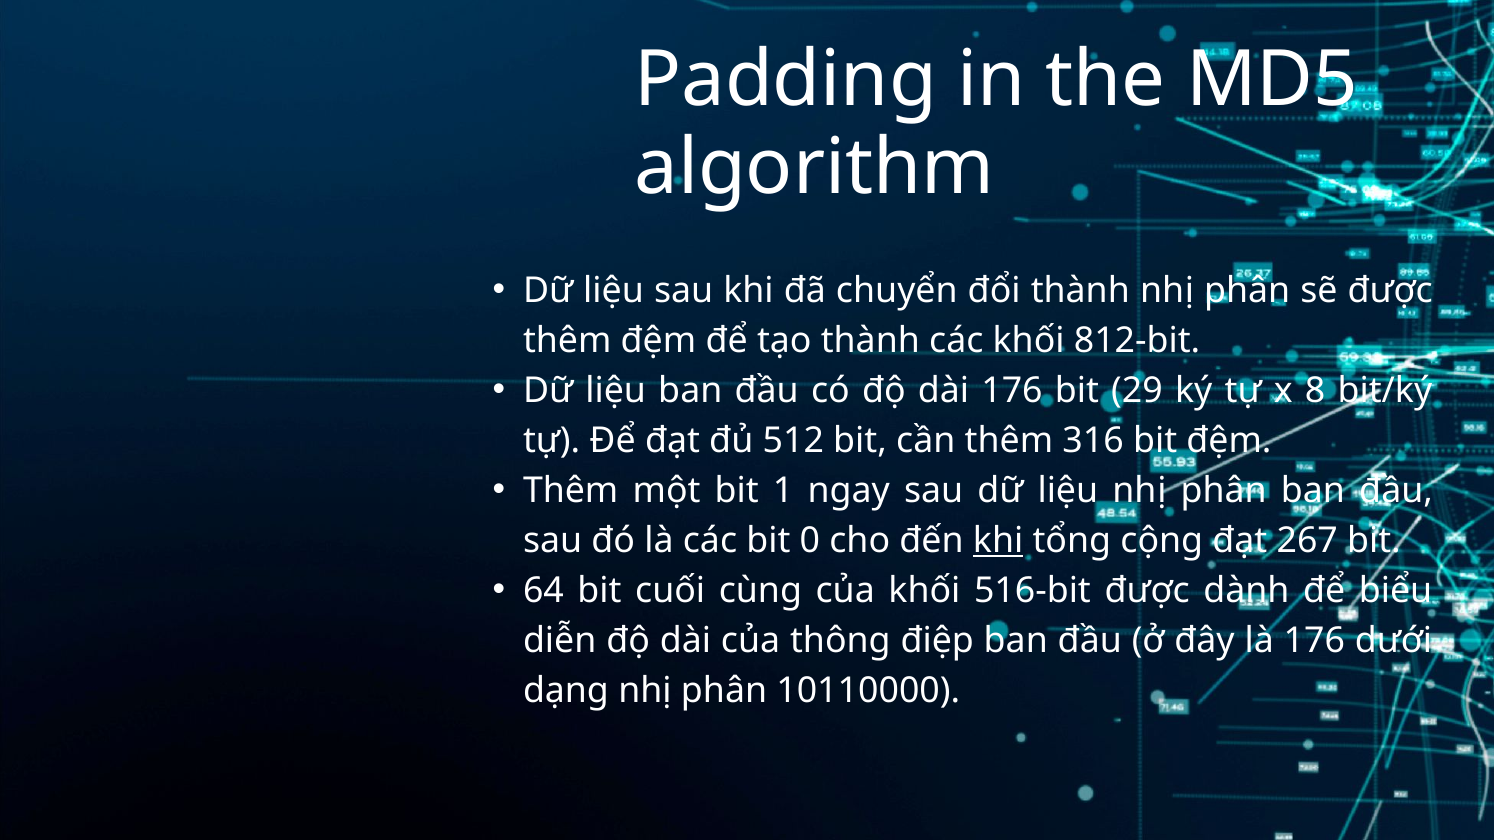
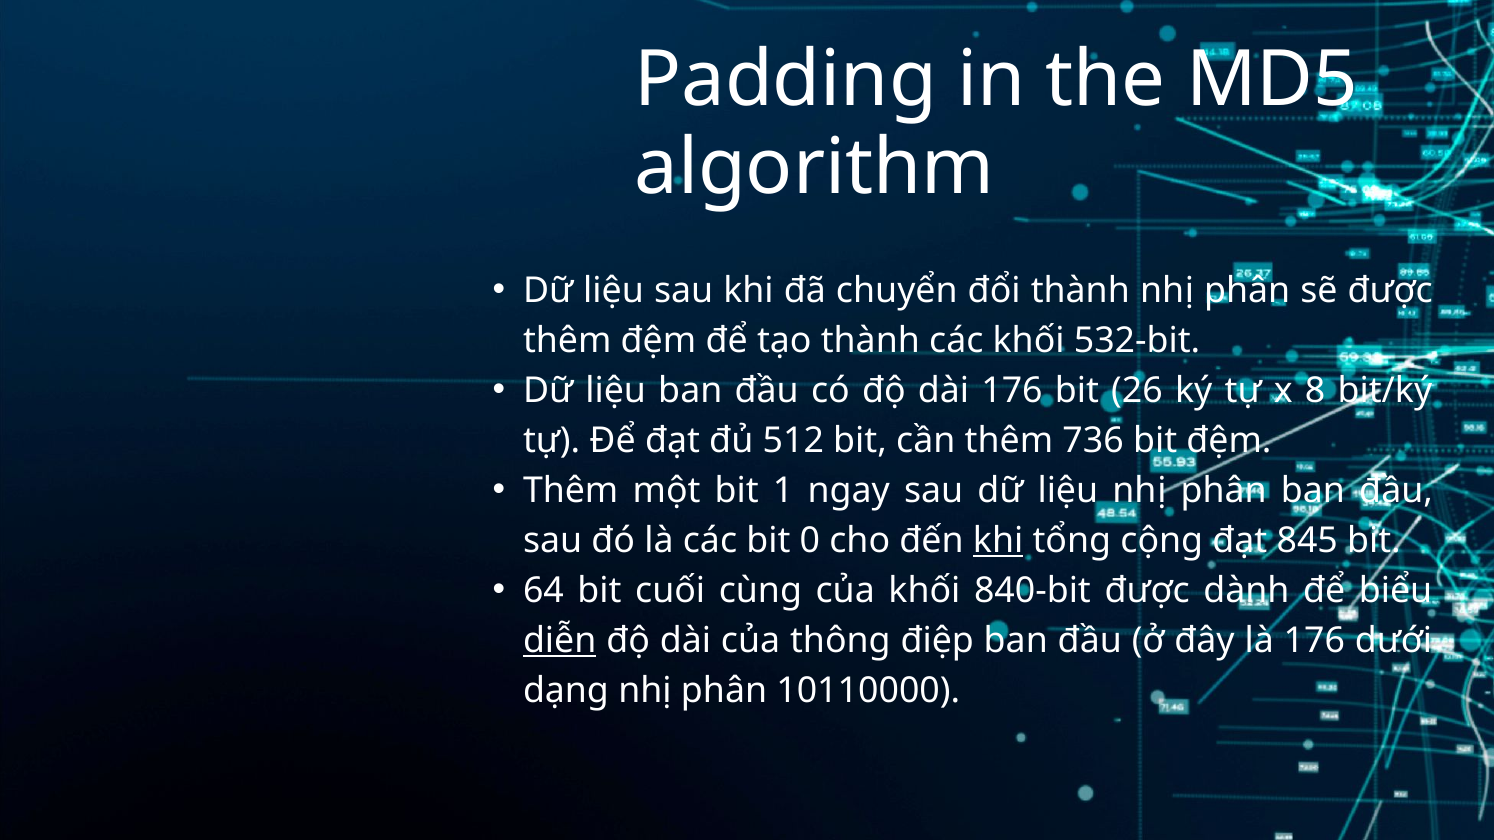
812-bit: 812-bit -> 532-bit
29: 29 -> 26
316: 316 -> 736
267: 267 -> 845
516-bit: 516-bit -> 840-bit
diễn underline: none -> present
